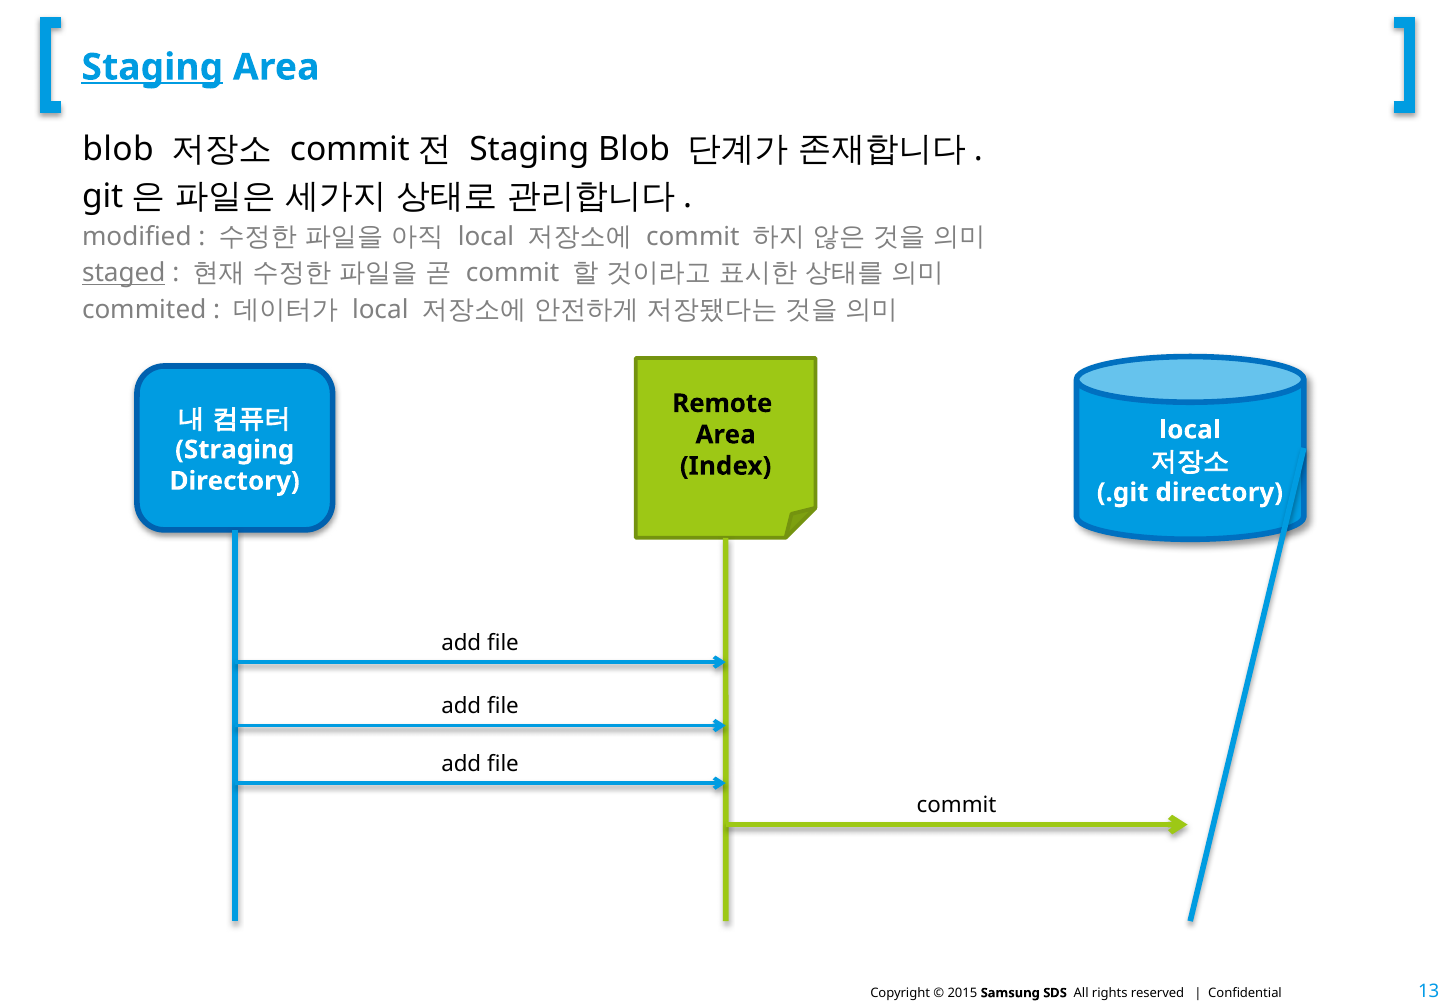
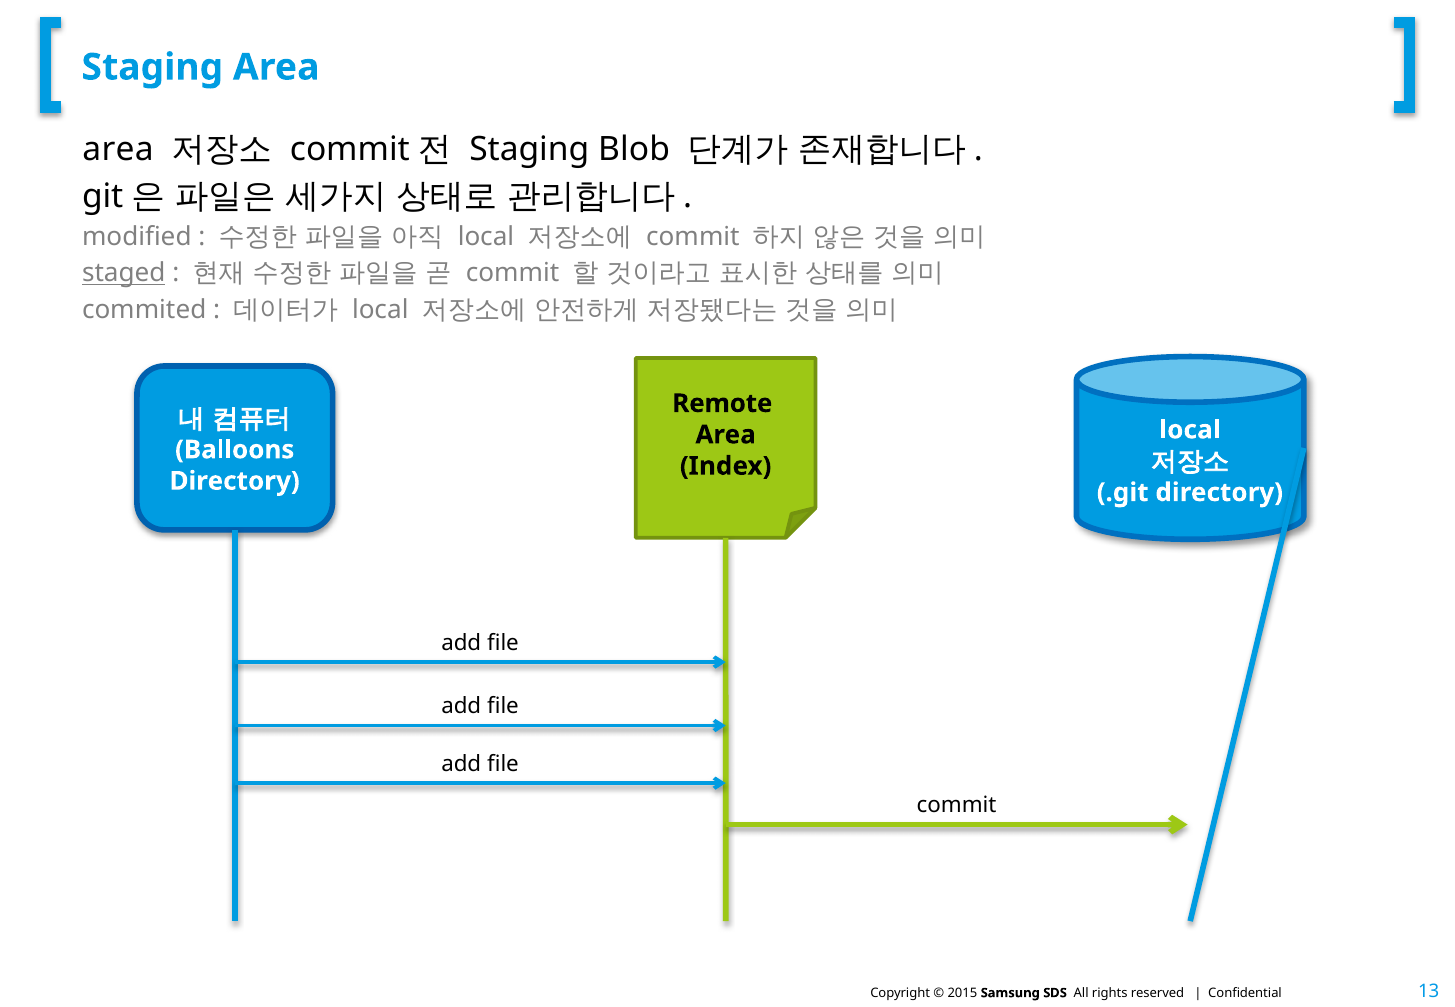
Staging at (152, 67) underline: present -> none
blob at (118, 149): blob -> area
Straging: Straging -> Balloons
